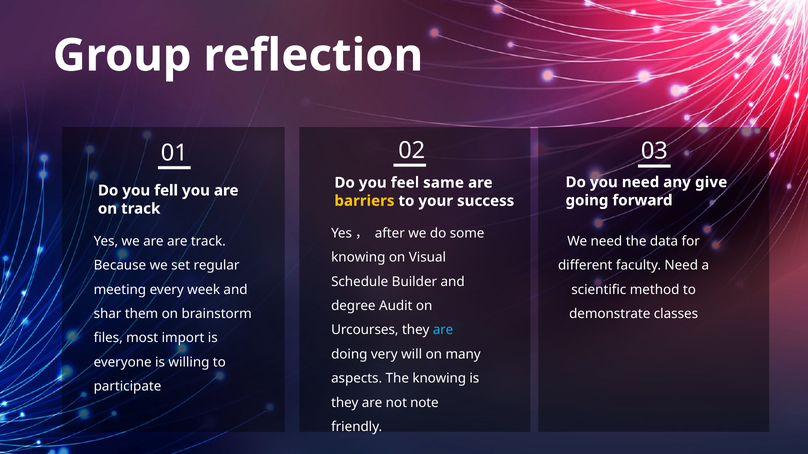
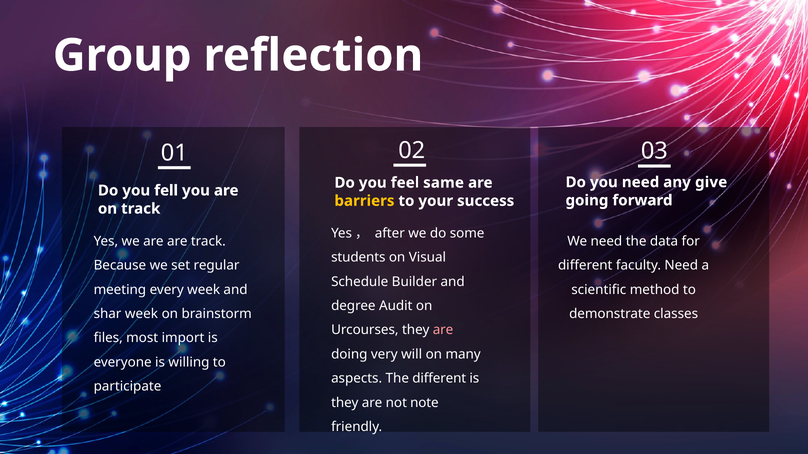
knowing at (358, 258): knowing -> students
shar them: them -> week
are at (443, 330) colour: light blue -> pink
The knowing: knowing -> different
